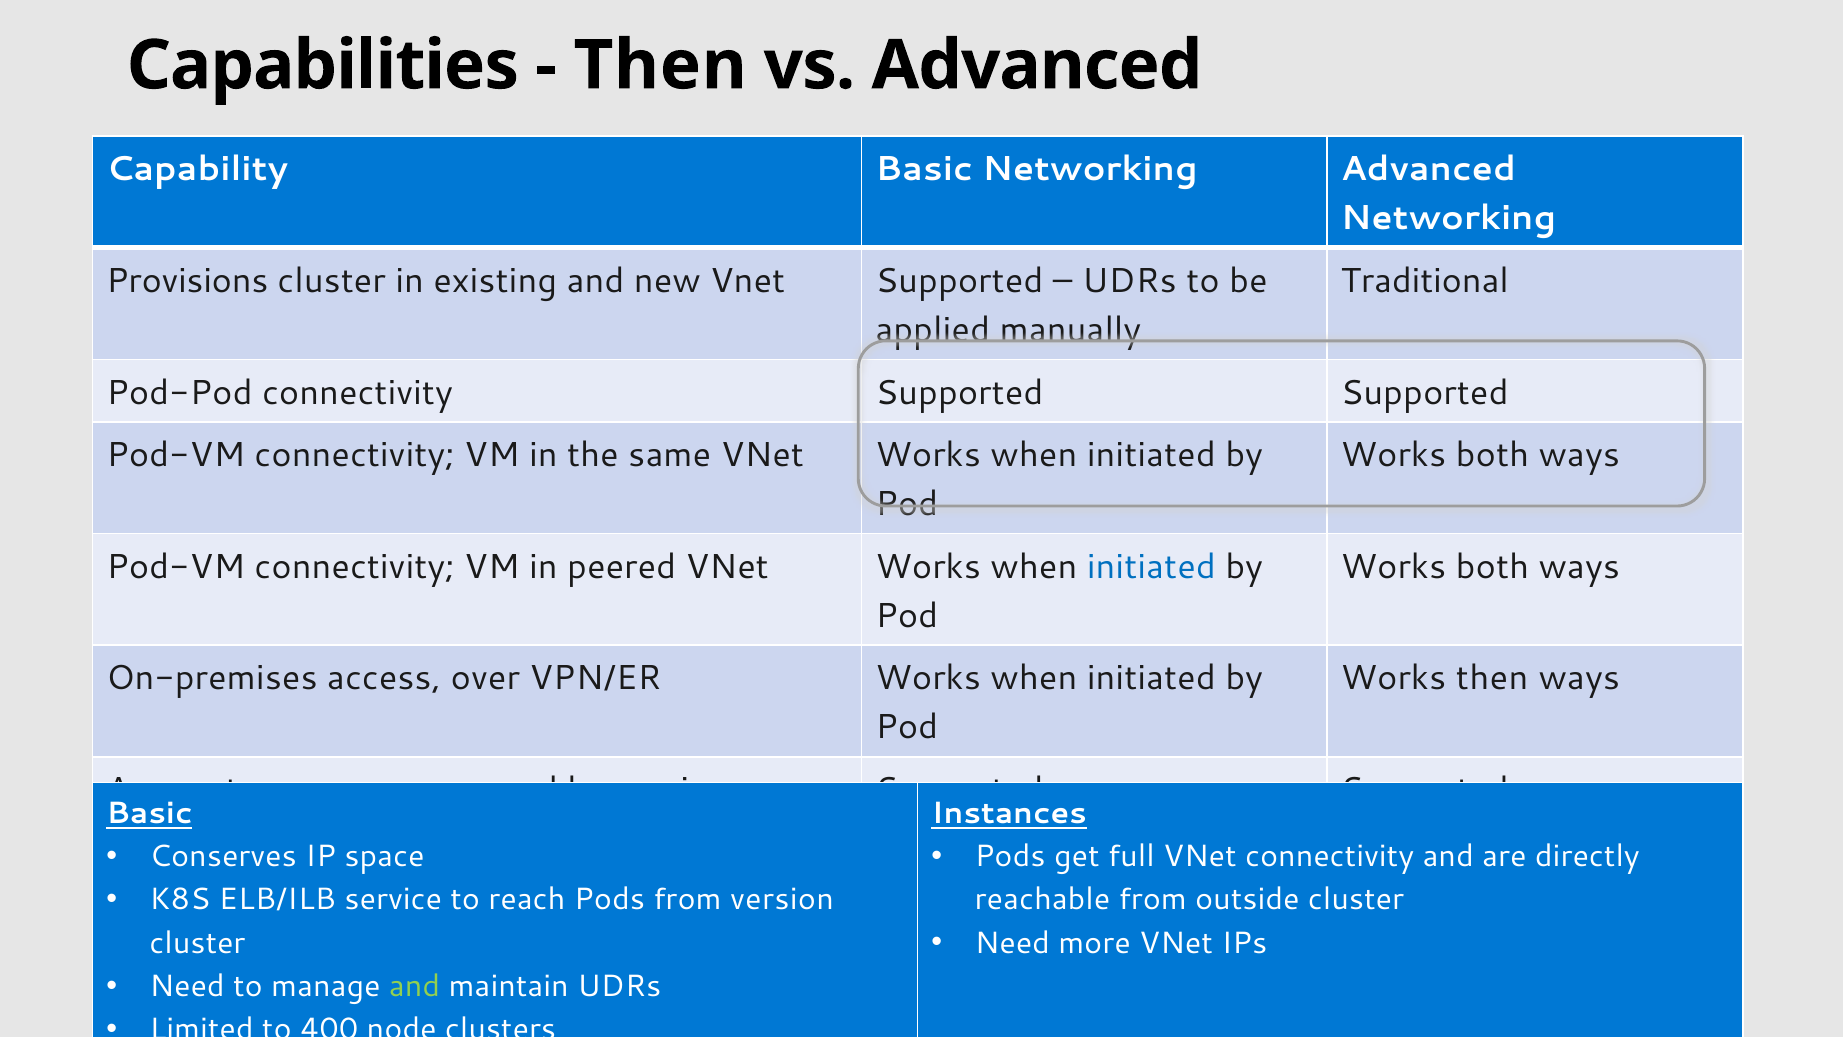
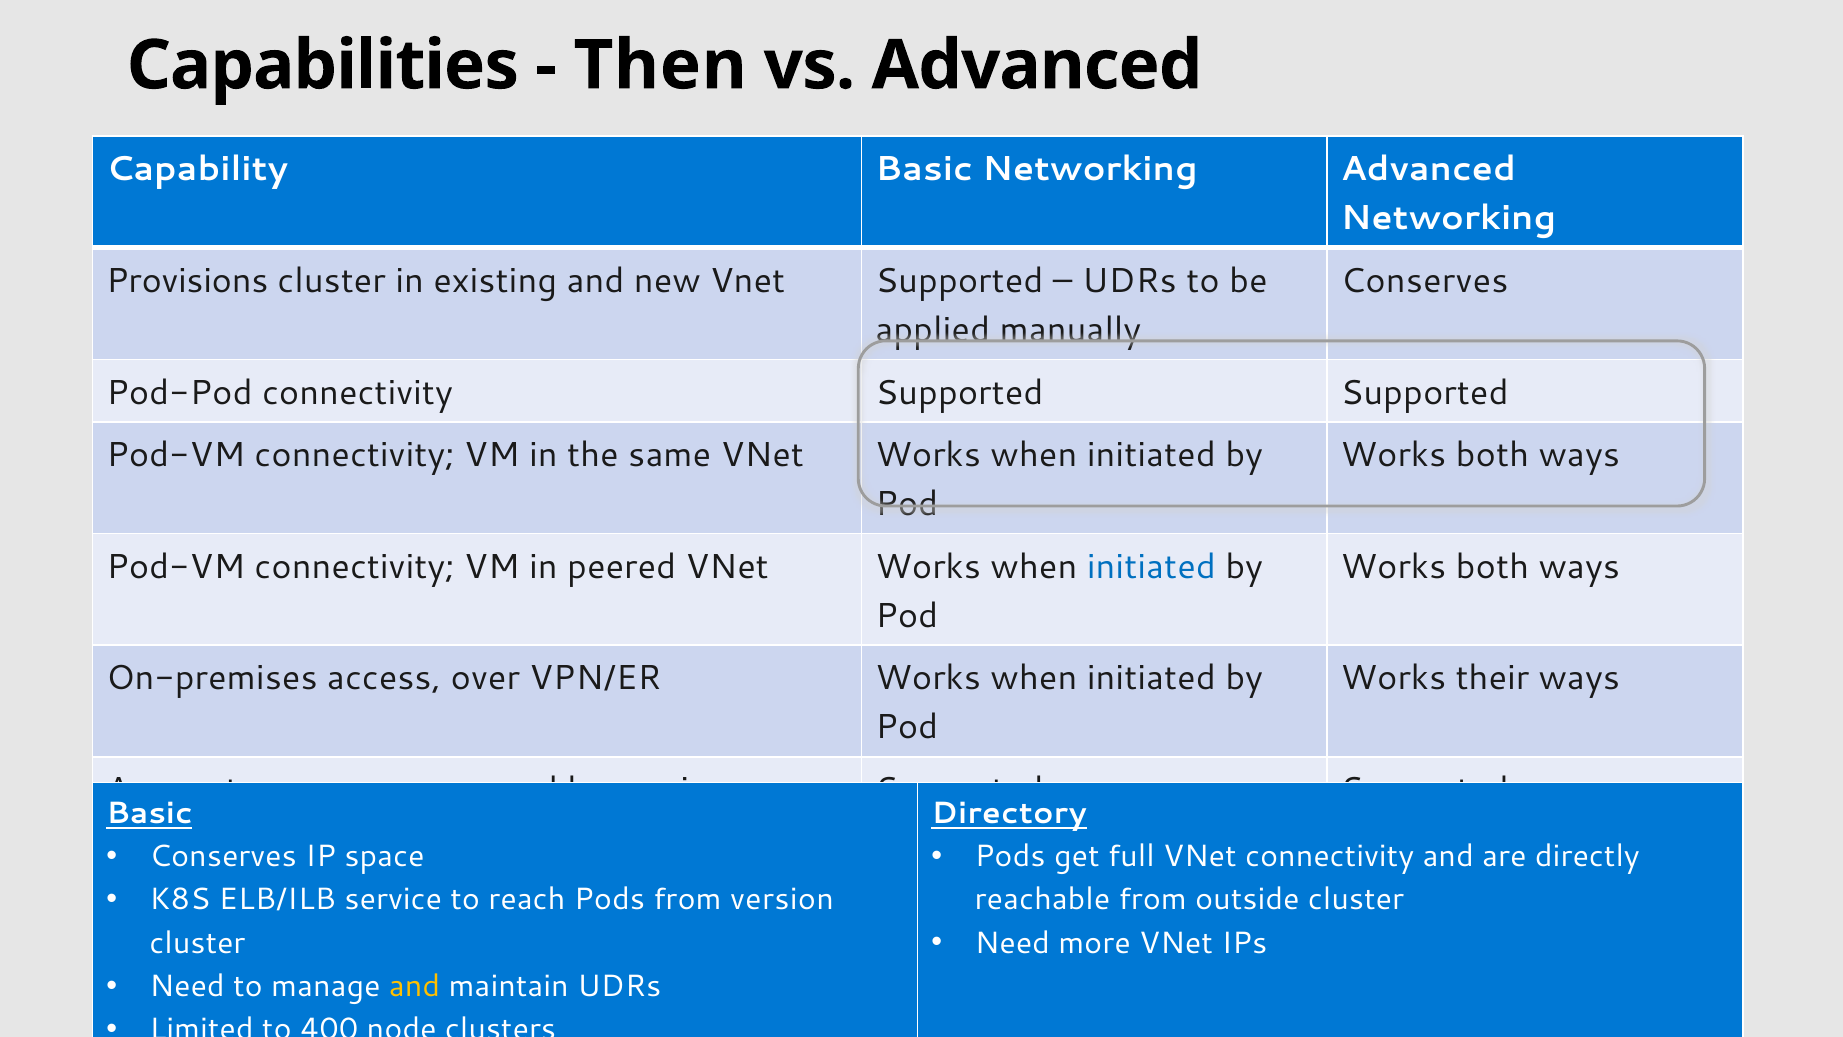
Traditional at (1425, 281): Traditional -> Conserves
Works then: then -> their
Instances: Instances -> Directory
and at (415, 986) colour: light green -> yellow
